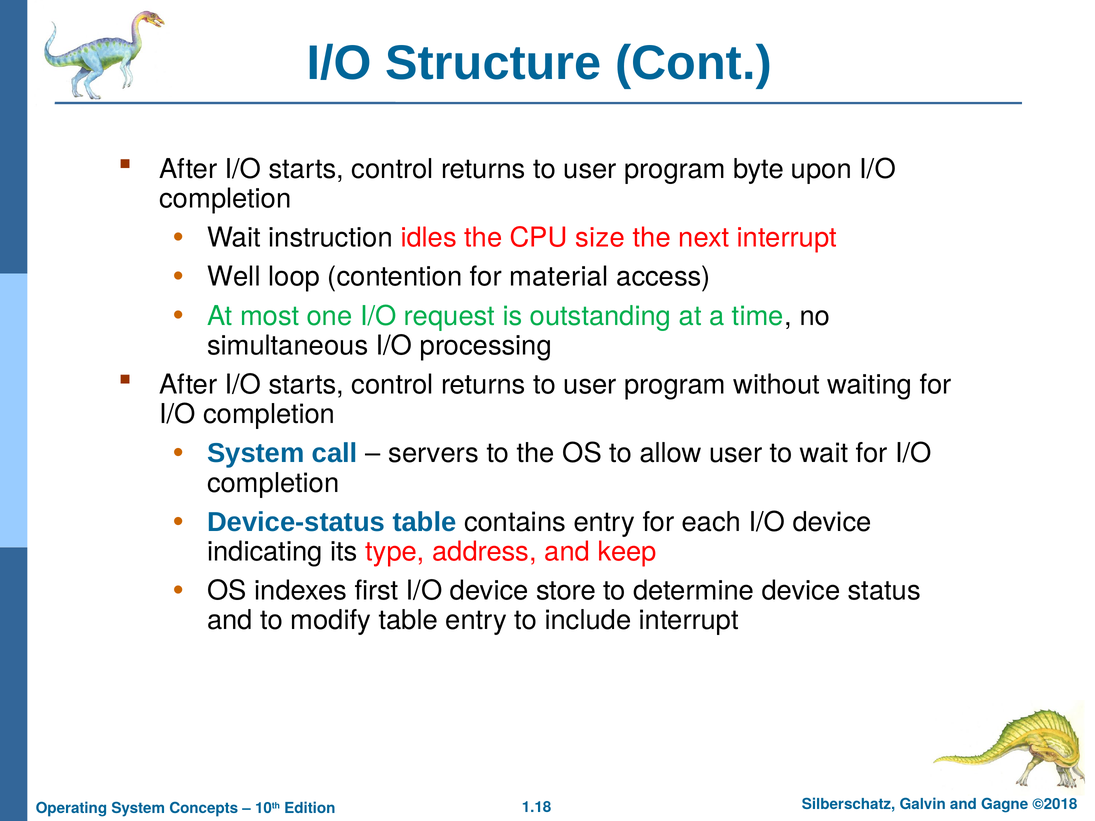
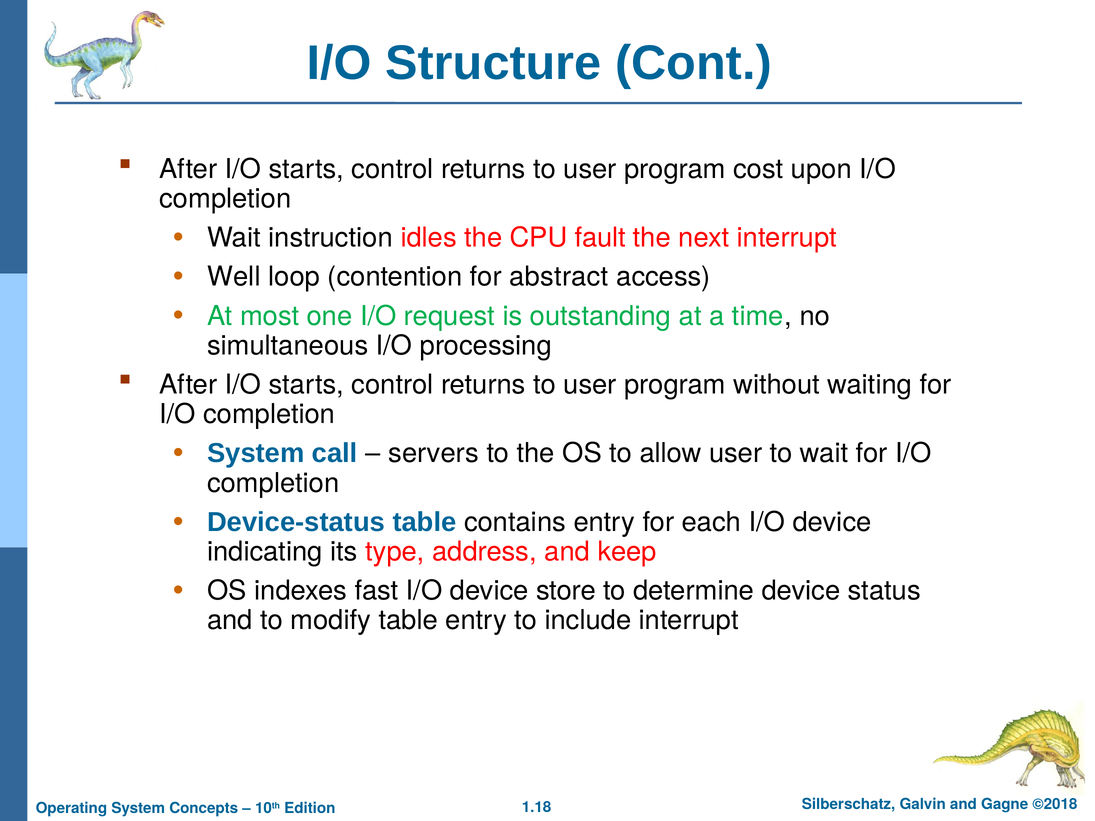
byte: byte -> cost
size: size -> fault
material: material -> abstract
first: first -> fast
